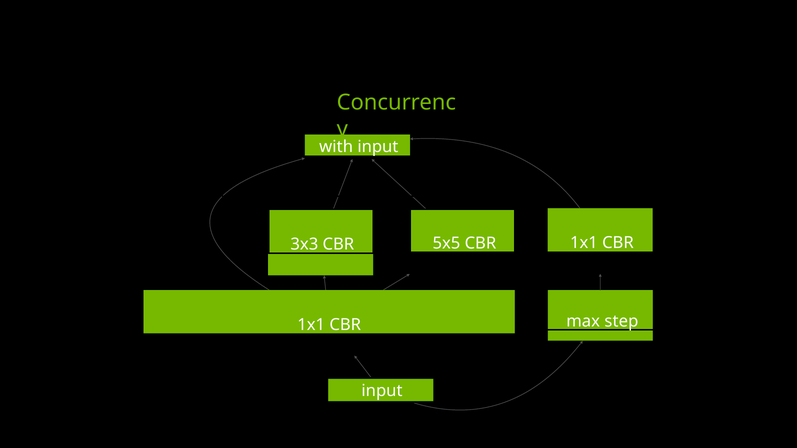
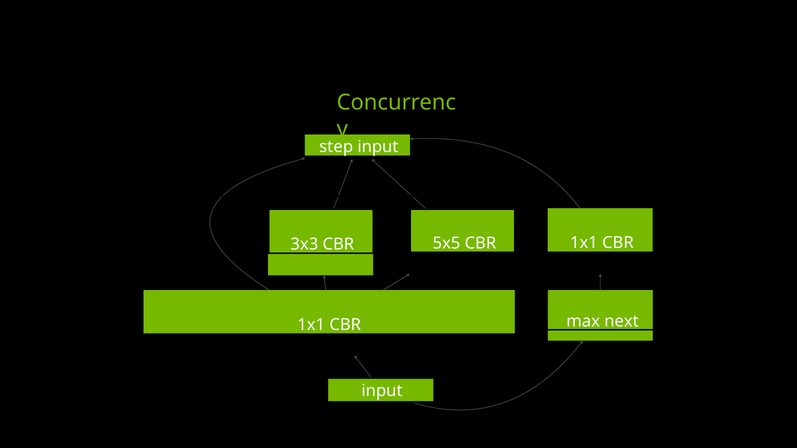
with: with -> step
step: step -> next
